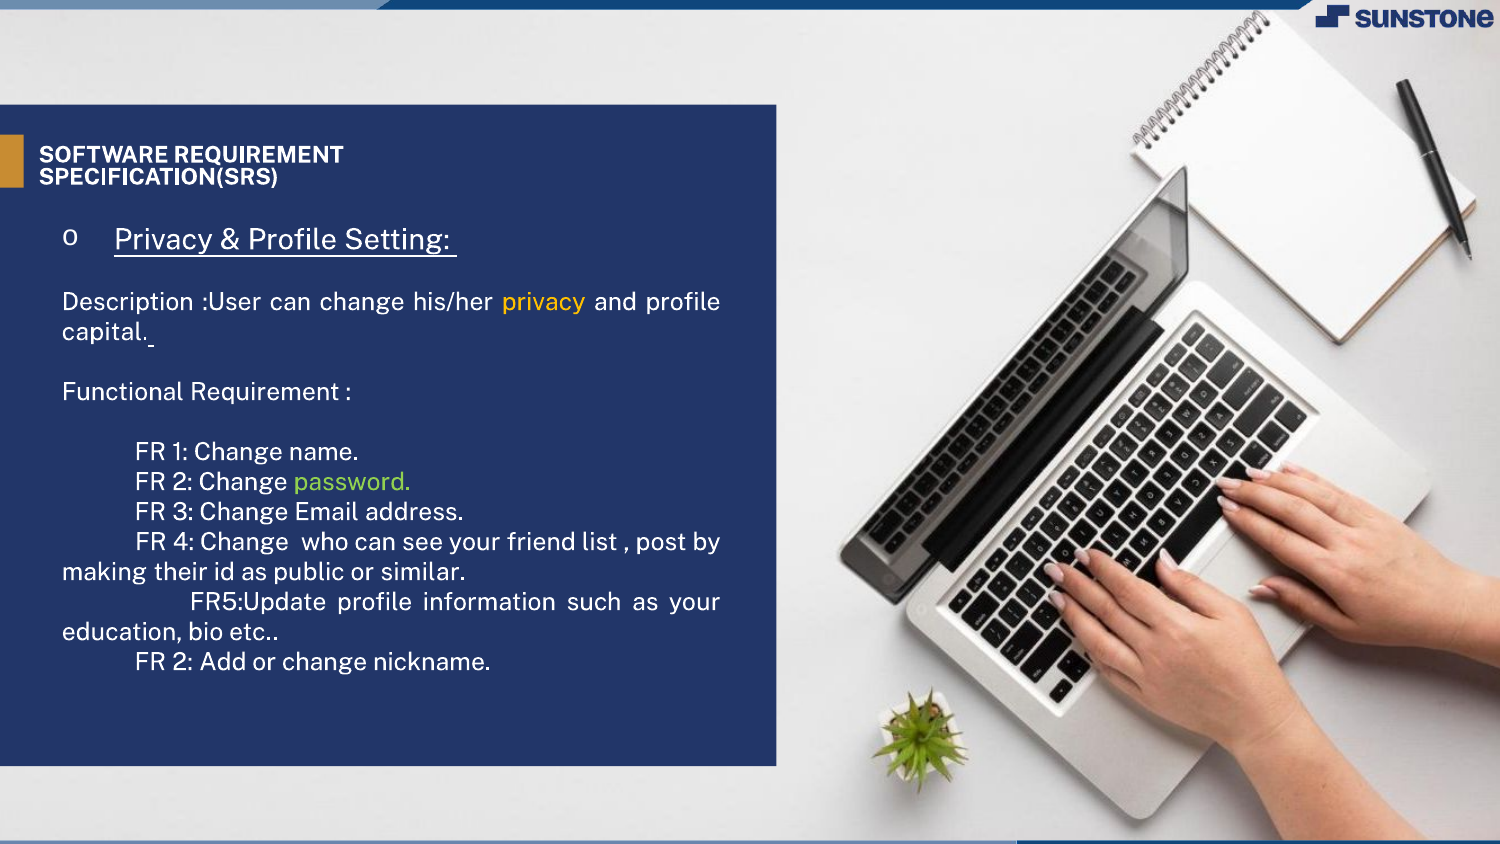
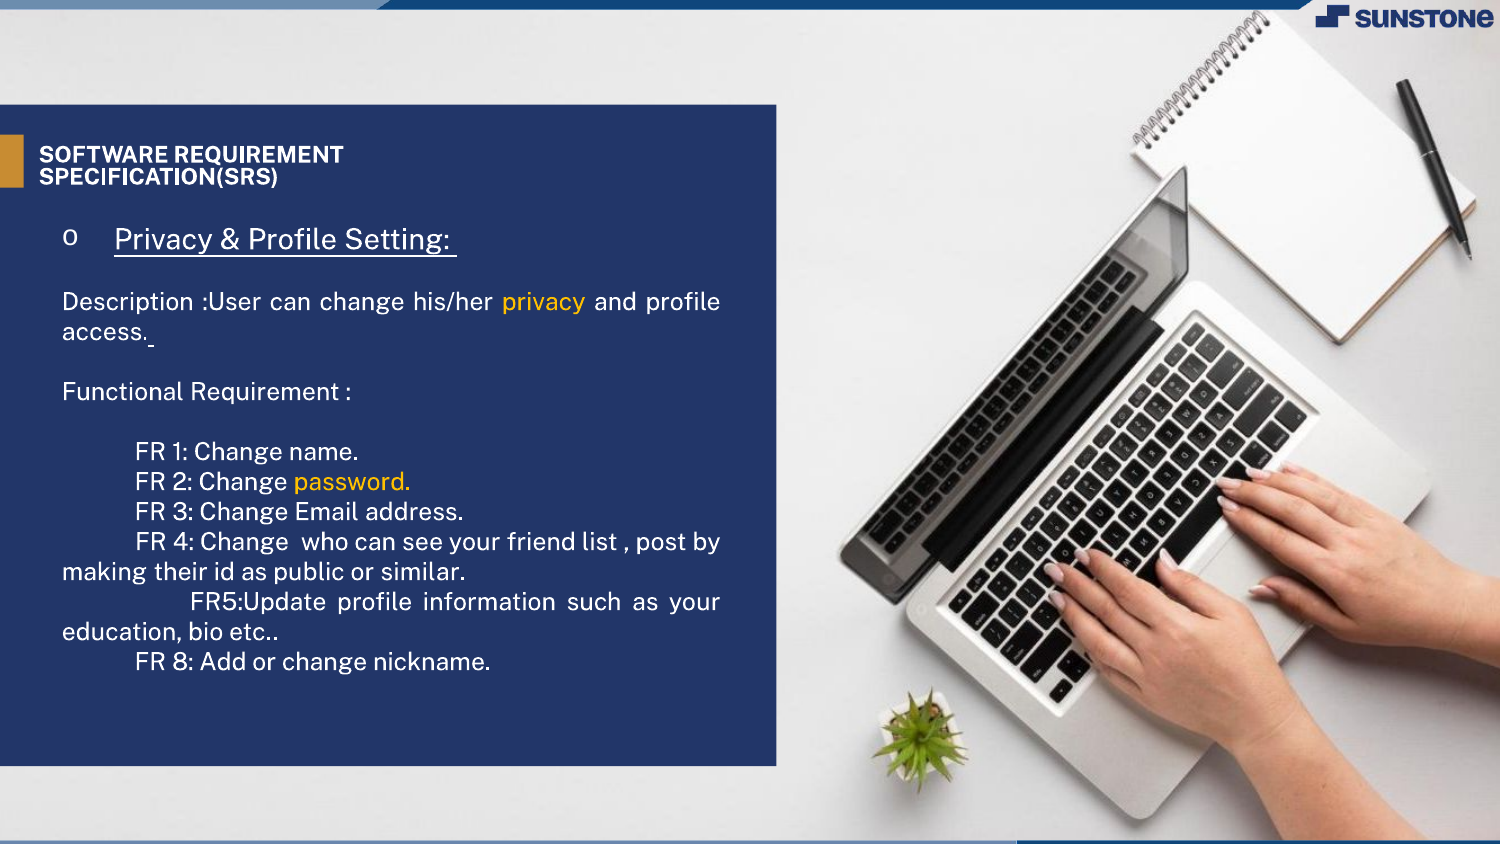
capital: capital -> access
password colour: light green -> yellow
2 at (183, 662): 2 -> 8
